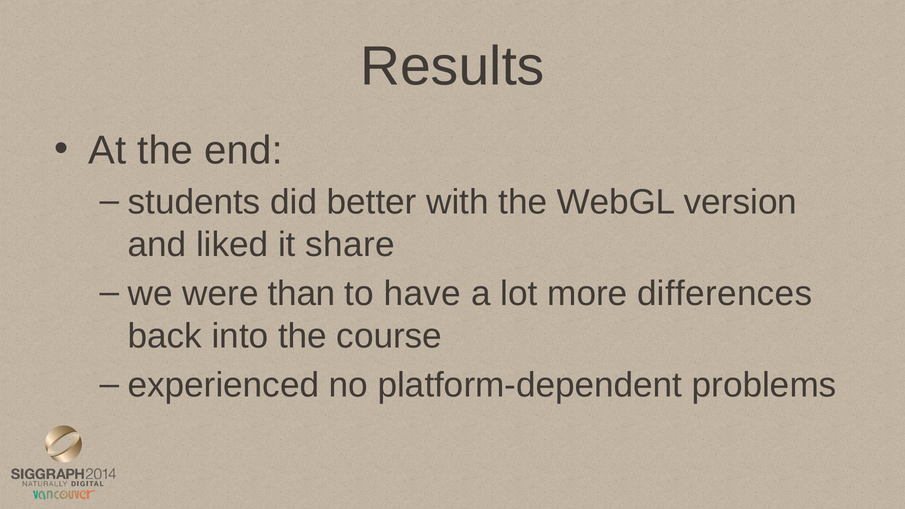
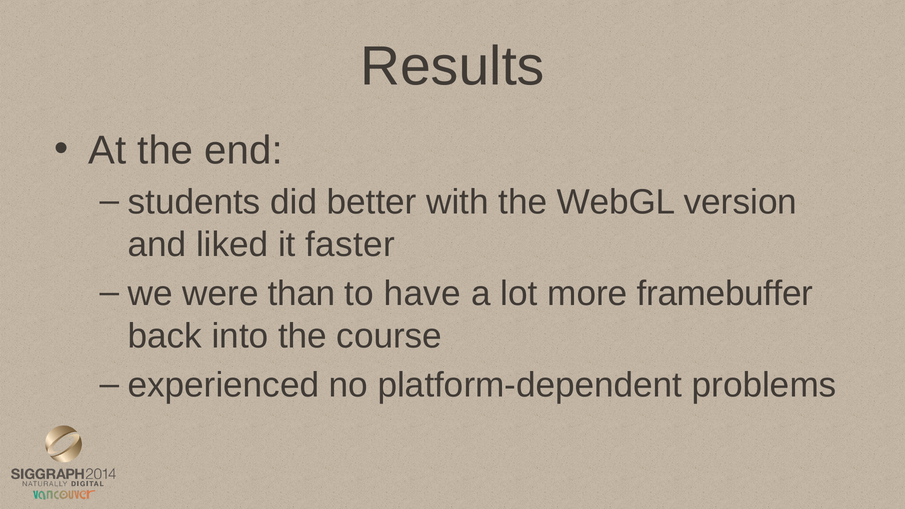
share: share -> faster
differences: differences -> framebuffer
